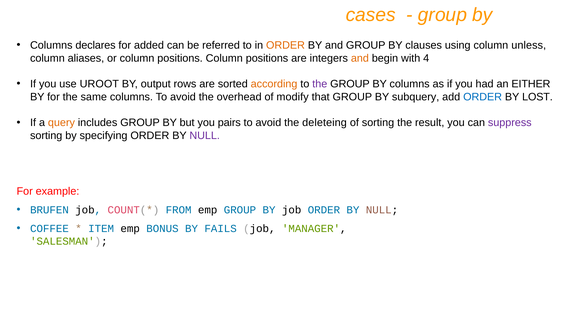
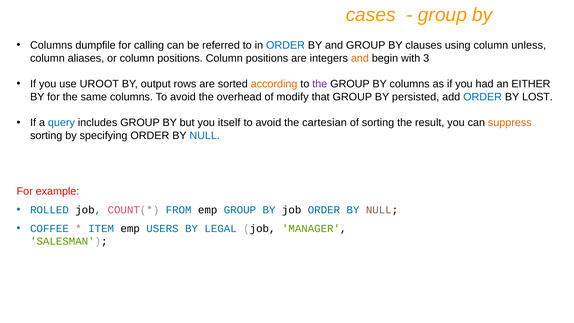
declares: declares -> dumpfile
added: added -> calling
ORDER at (285, 45) colour: orange -> blue
4: 4 -> 3
subquery: subquery -> persisted
query colour: orange -> blue
pairs: pairs -> itself
deleteing: deleteing -> cartesian
suppress colour: purple -> orange
NULL at (205, 136) colour: purple -> blue
BRUFEN: BRUFEN -> ROLLED
BONUS: BONUS -> USERS
FAILS: FAILS -> LEGAL
